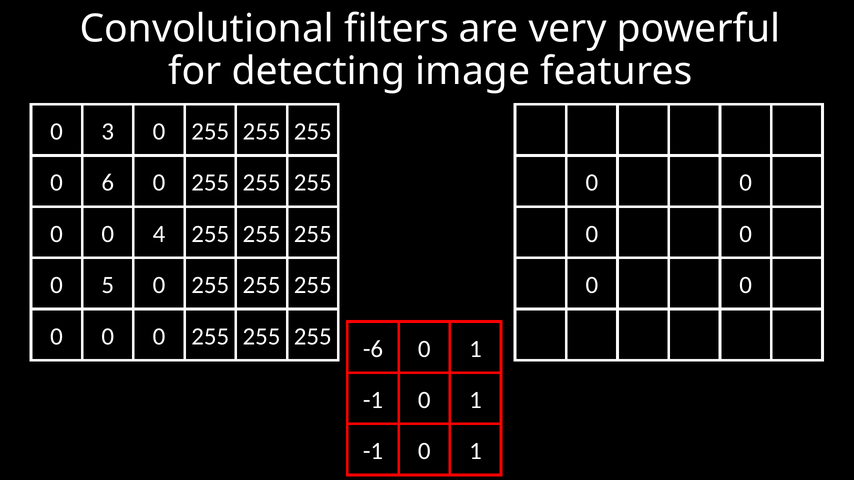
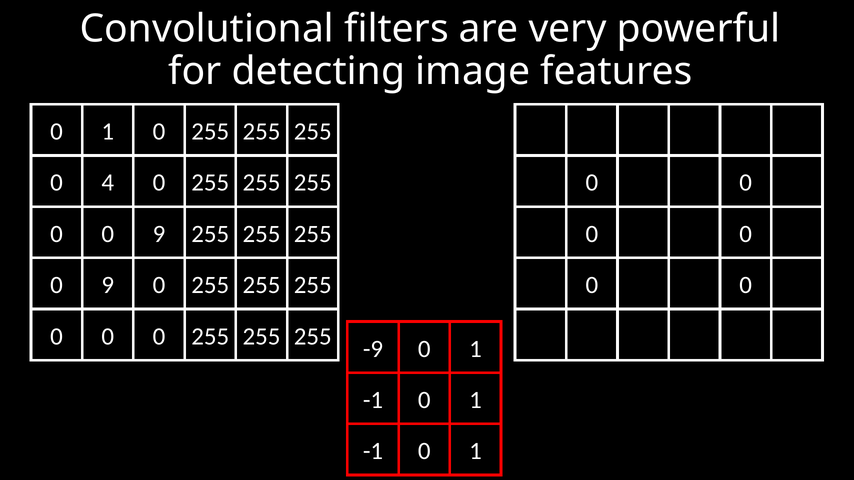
3 at (108, 132): 3 -> 1
6: 6 -> 4
0 0 4: 4 -> 9
5 at (108, 285): 5 -> 9
-6: -6 -> -9
